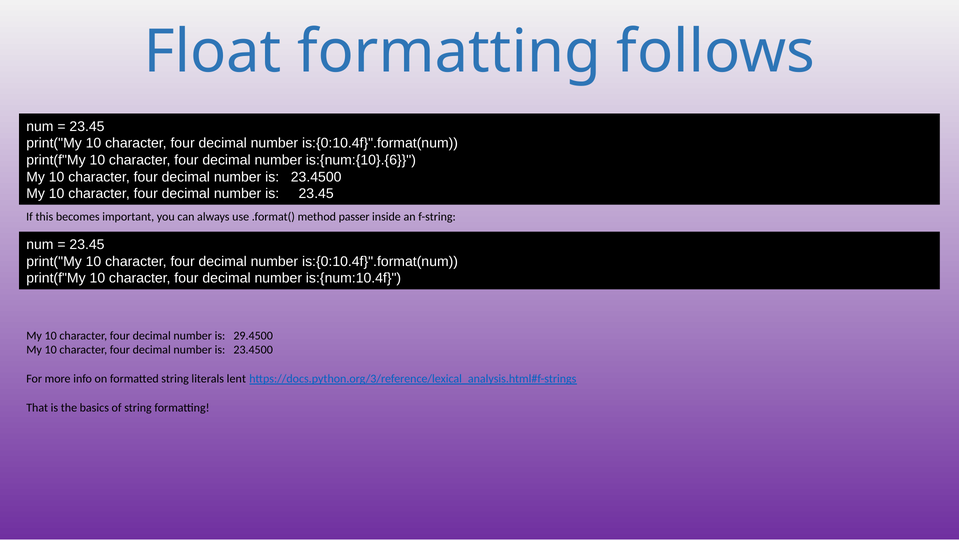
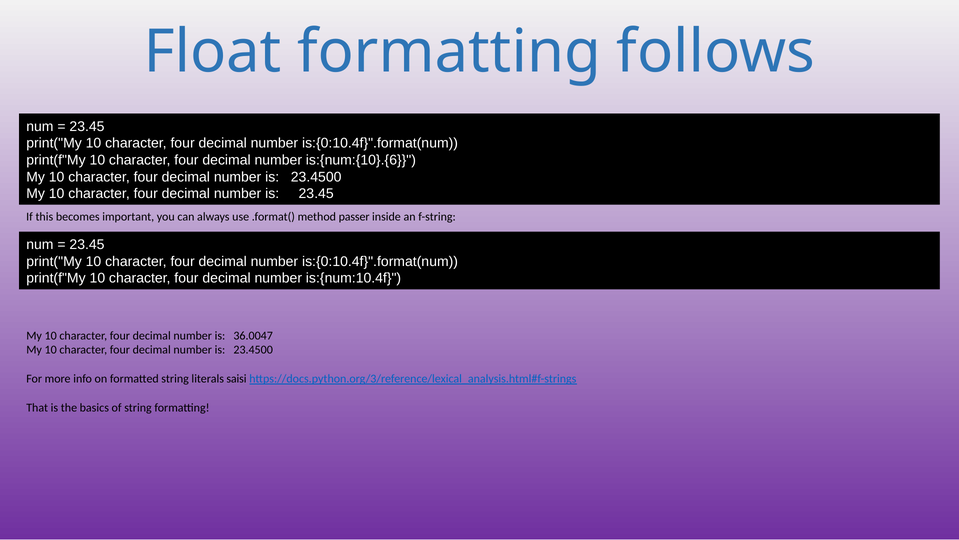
29.4500: 29.4500 -> 36.0047
lent: lent -> saisi
